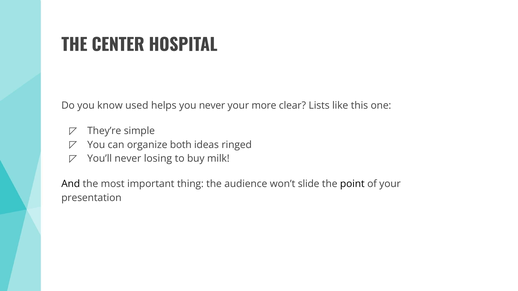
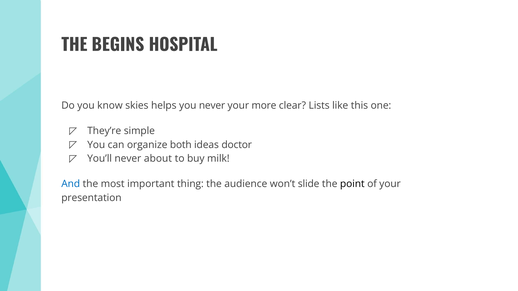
CENTER: CENTER -> BEGINS
used: used -> skies
ringed: ringed -> doctor
losing: losing -> about
And colour: black -> blue
